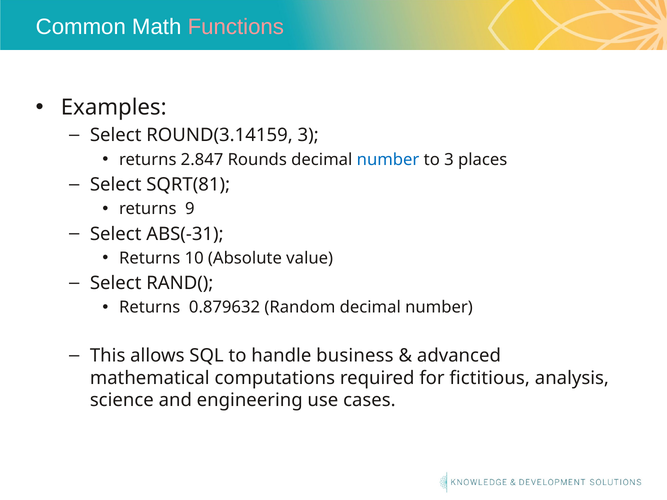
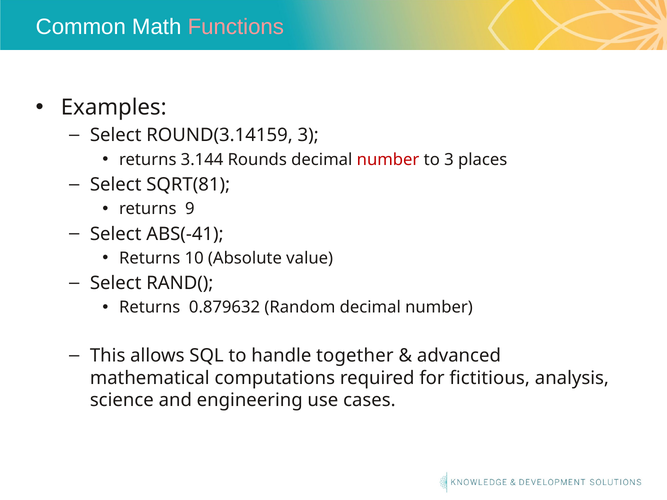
2.847: 2.847 -> 3.144
number at (388, 160) colour: blue -> red
ABS(-31: ABS(-31 -> ABS(-41
business: business -> together
